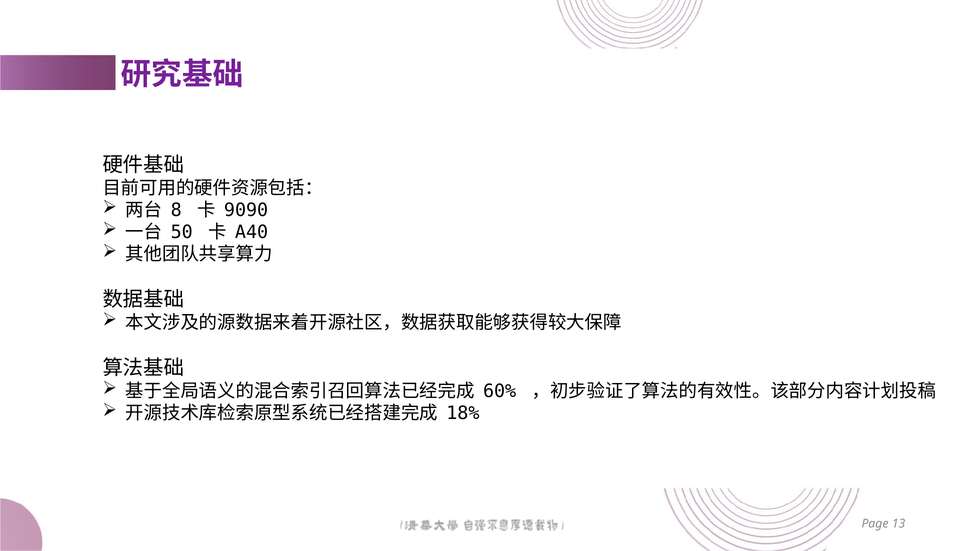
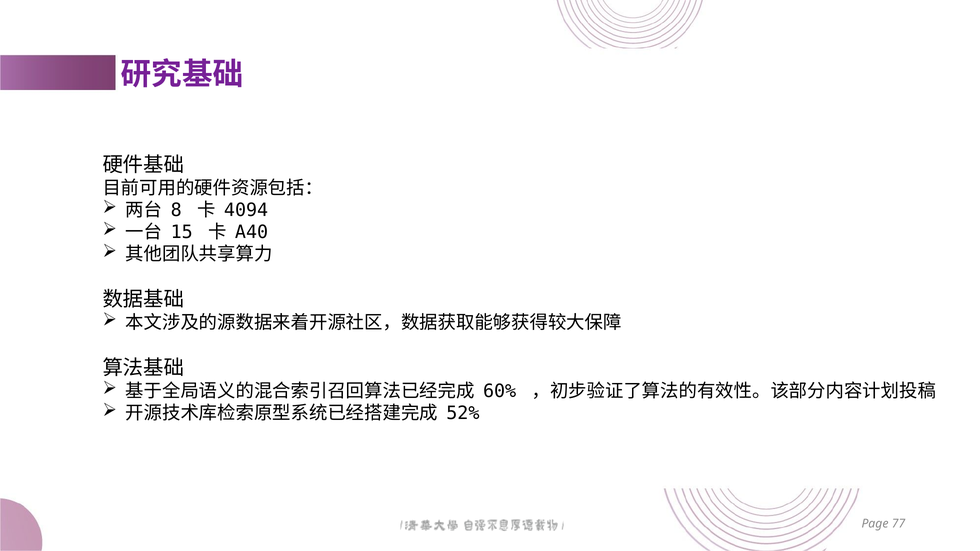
9090: 9090 -> 4094
50: 50 -> 15
18%: 18% -> 52%
13: 13 -> 77
